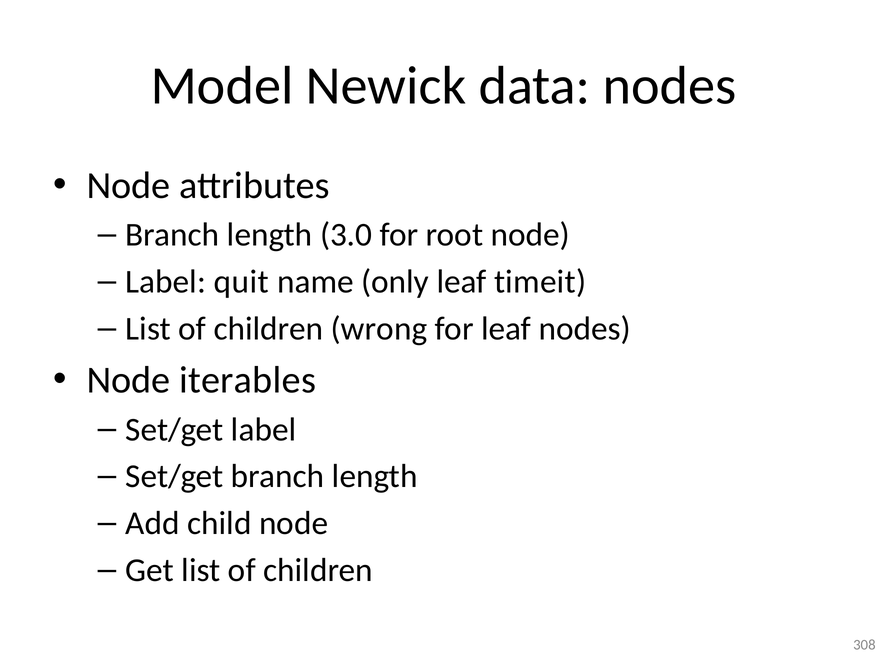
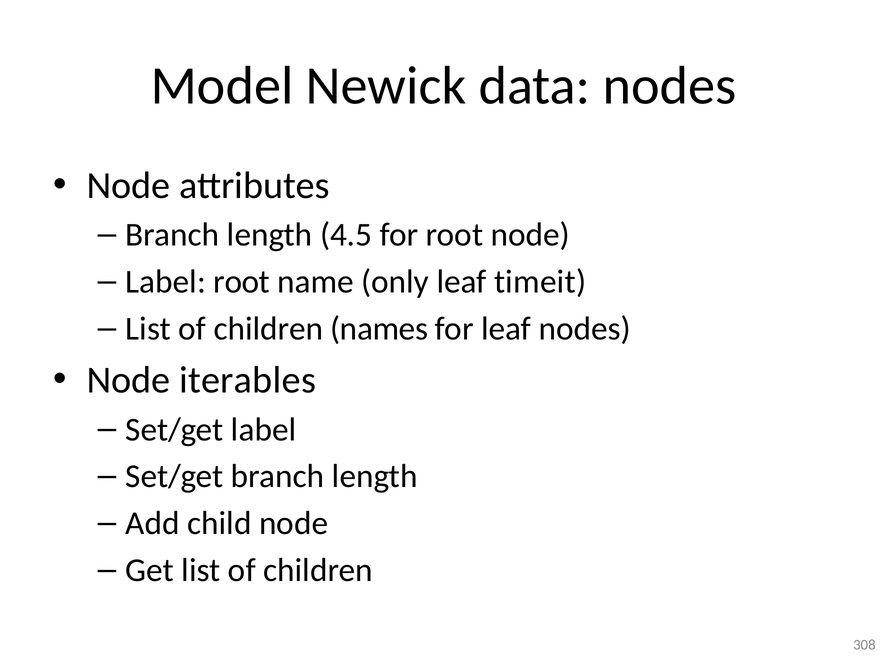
3.0: 3.0 -> 4.5
Label quit: quit -> root
wrong: wrong -> names
